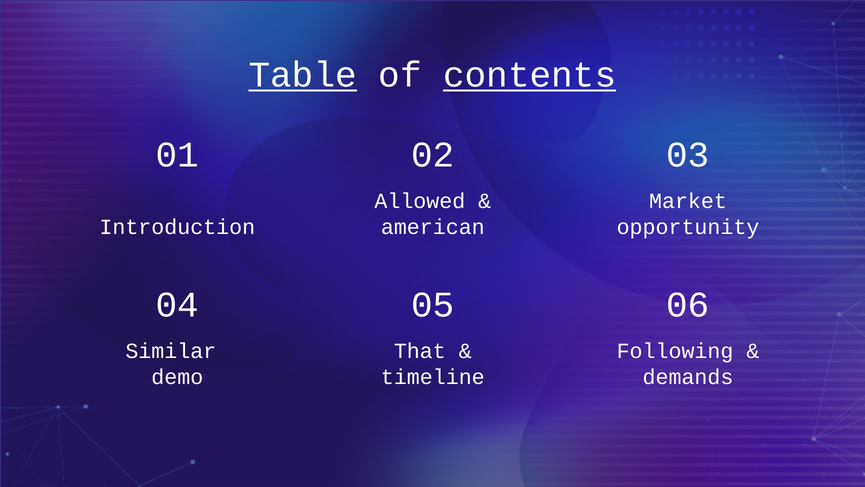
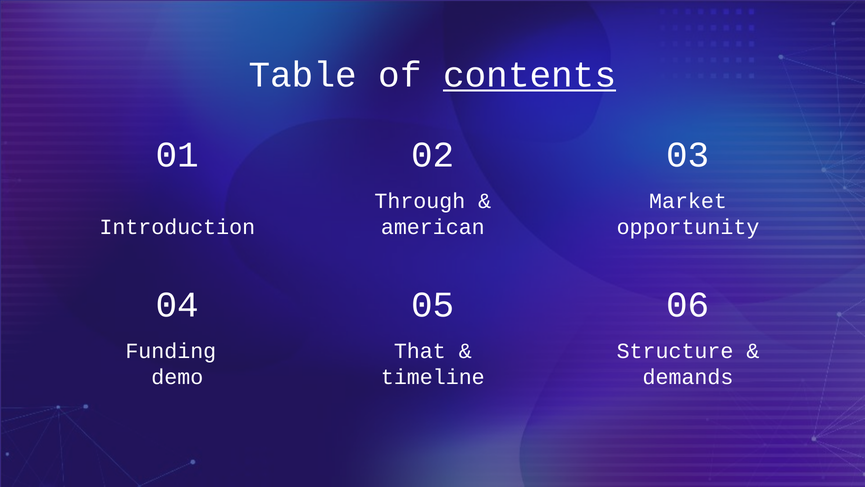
Table underline: present -> none
Allowed: Allowed -> Through
Similar: Similar -> Funding
Following: Following -> Structure
